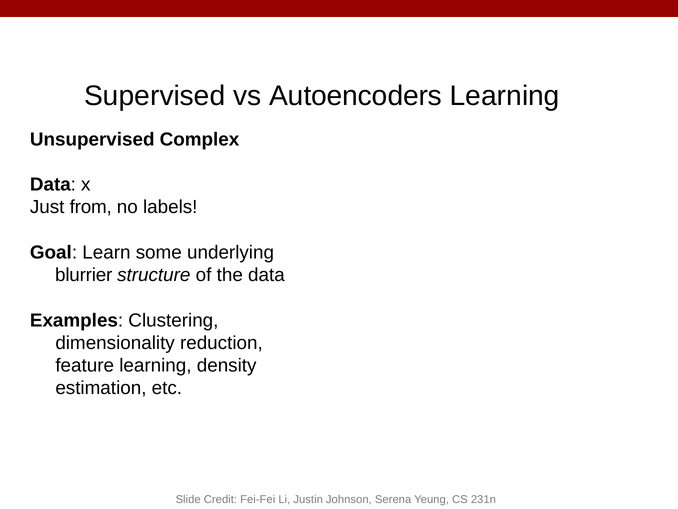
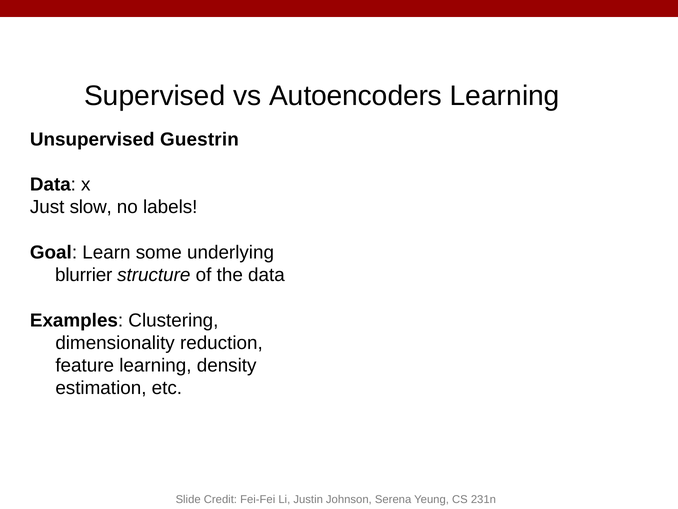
Complex: Complex -> Guestrin
from: from -> slow
